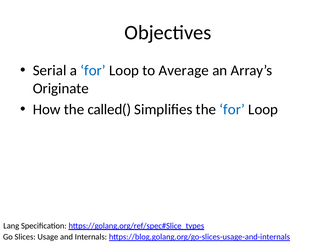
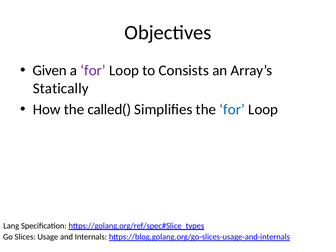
Serial: Serial -> Given
for at (93, 70) colour: blue -> purple
Average: Average -> Consists
Originate: Originate -> Statically
